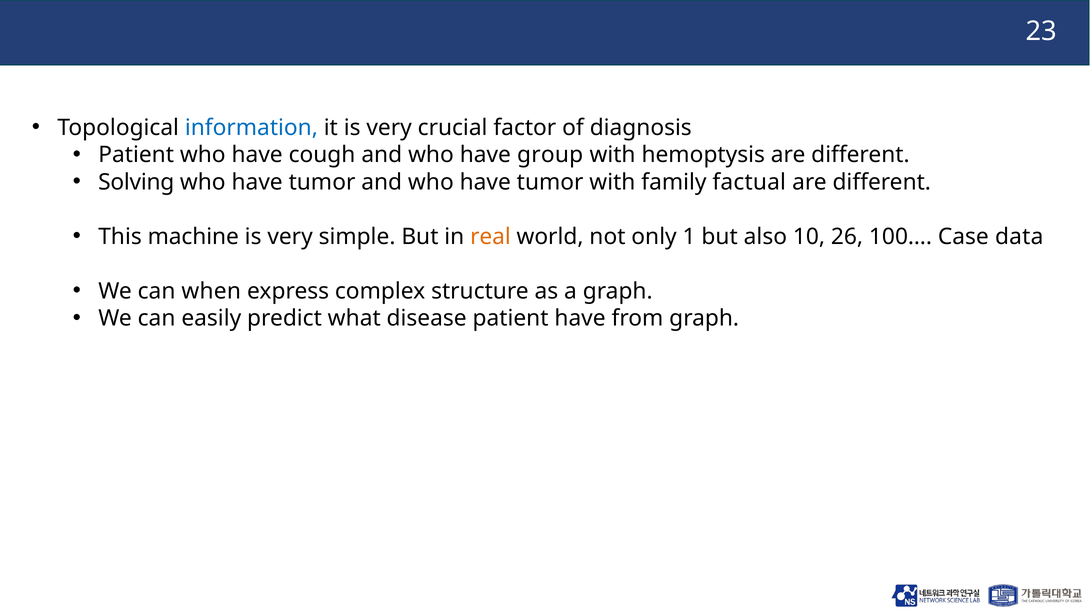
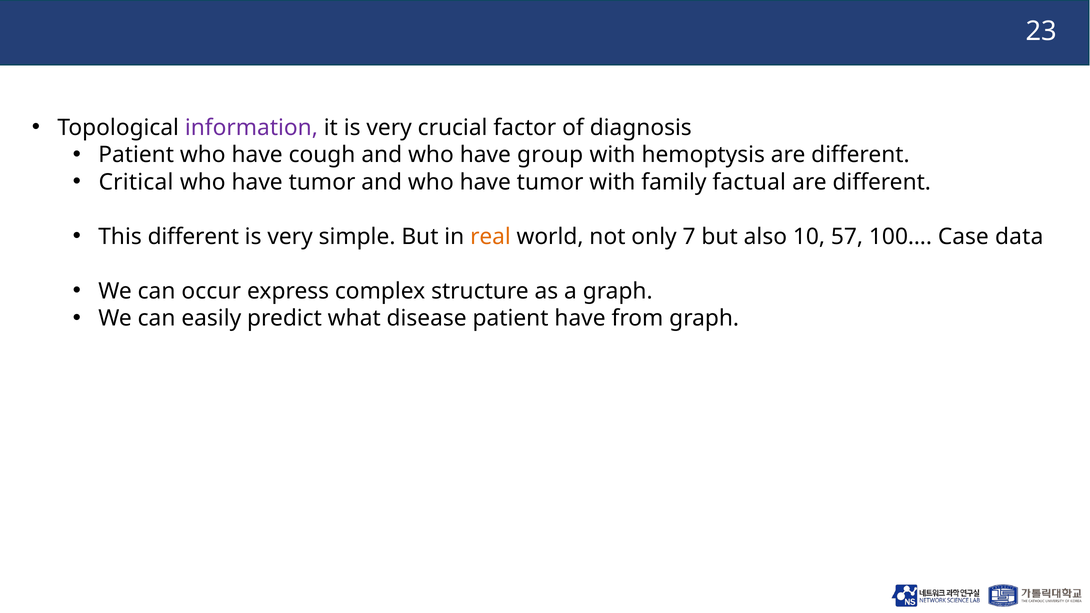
information colour: blue -> purple
Solving: Solving -> Critical
This machine: machine -> different
1: 1 -> 7
26: 26 -> 57
when: when -> occur
